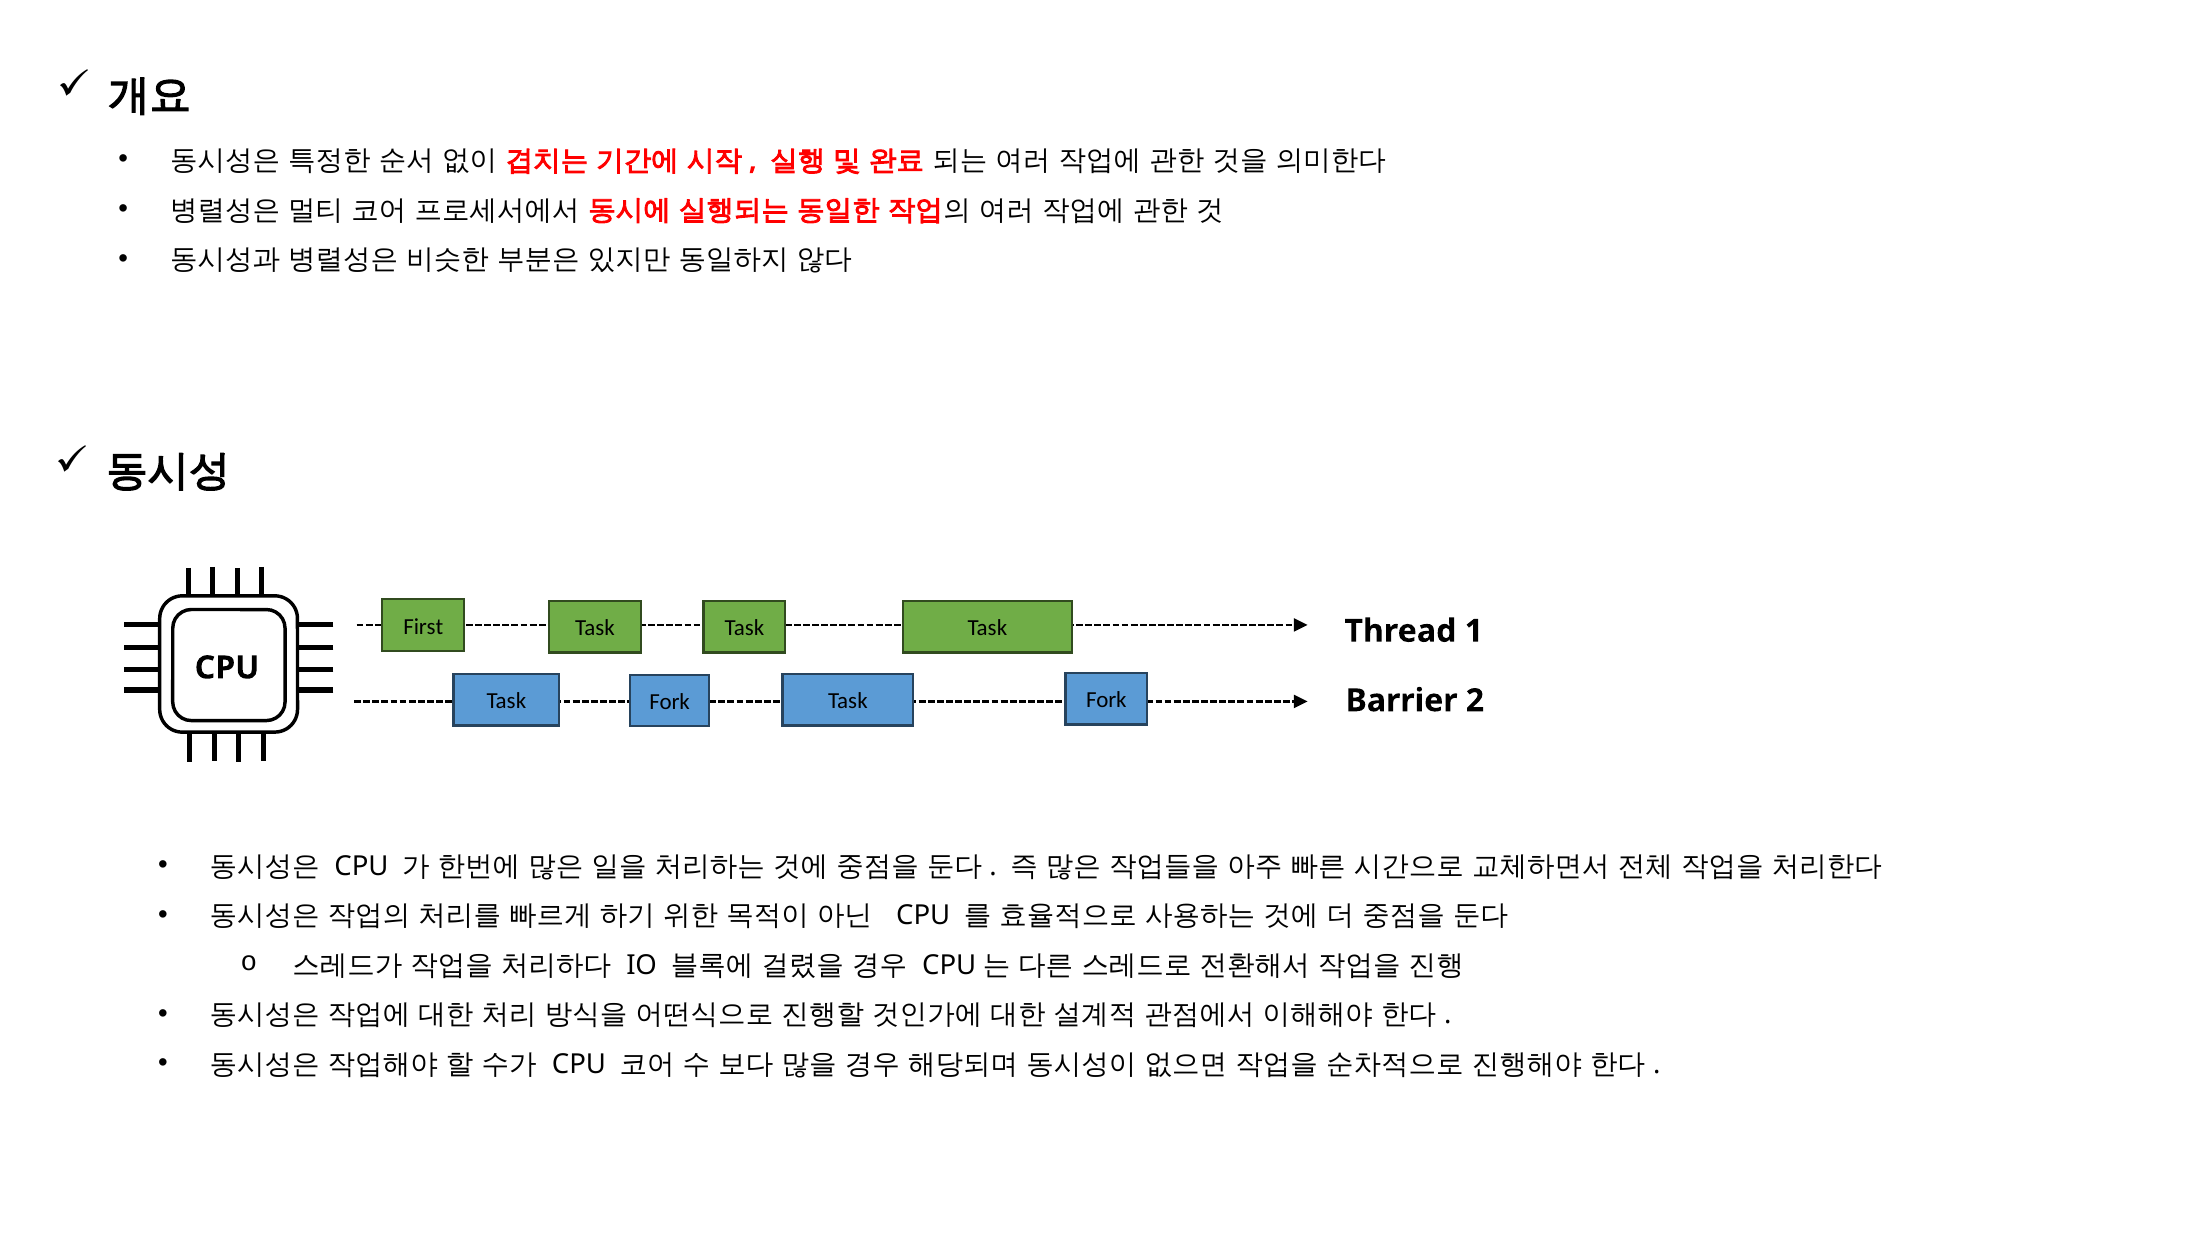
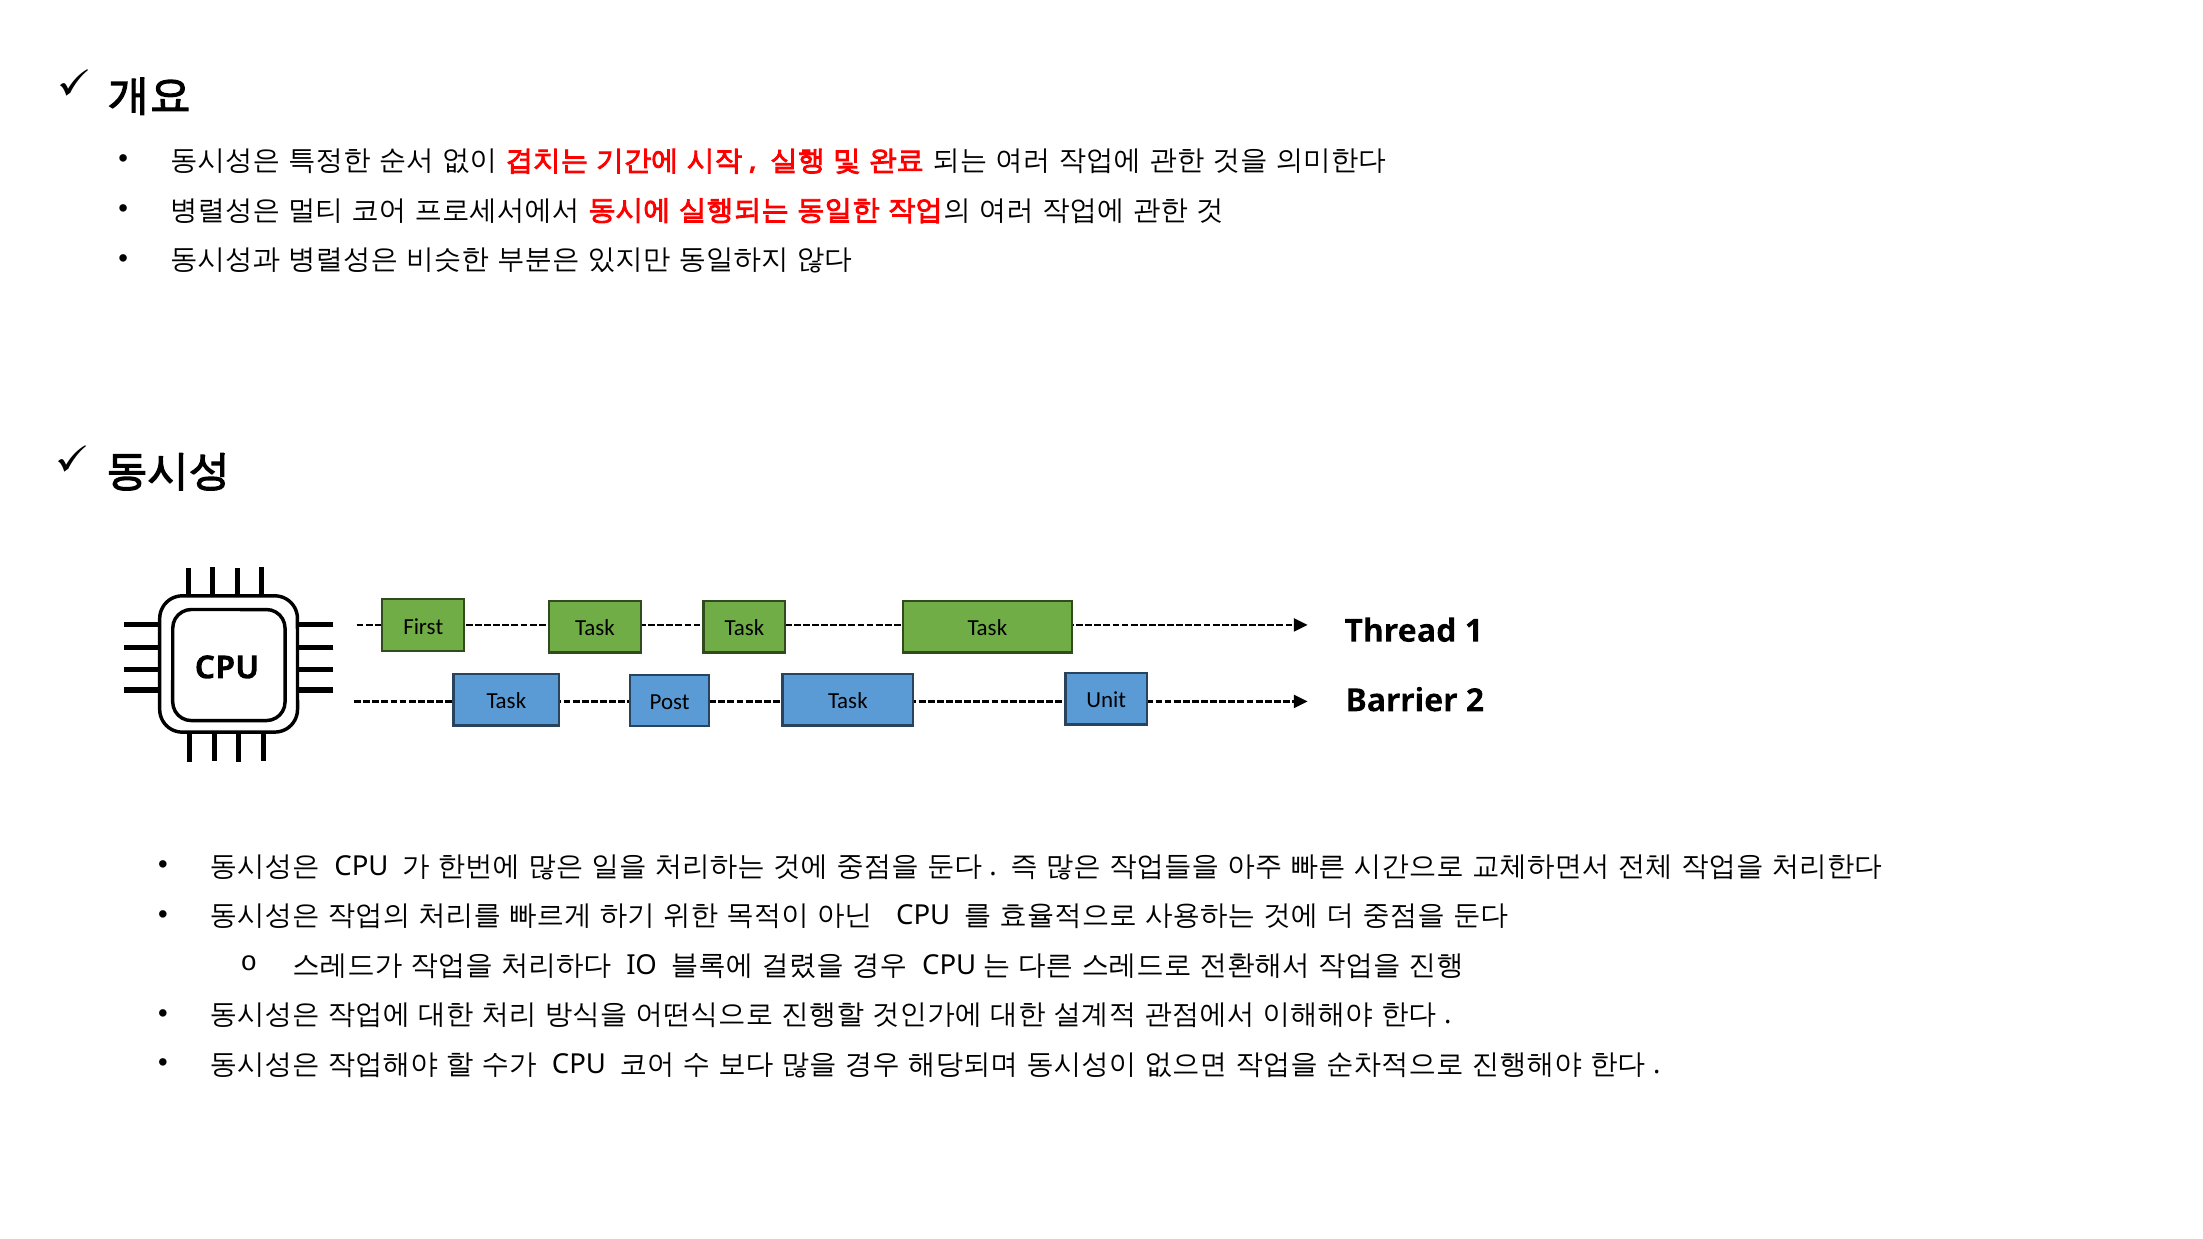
Fork at (670, 702): Fork -> Post
Fork at (1106, 700): Fork -> Unit
